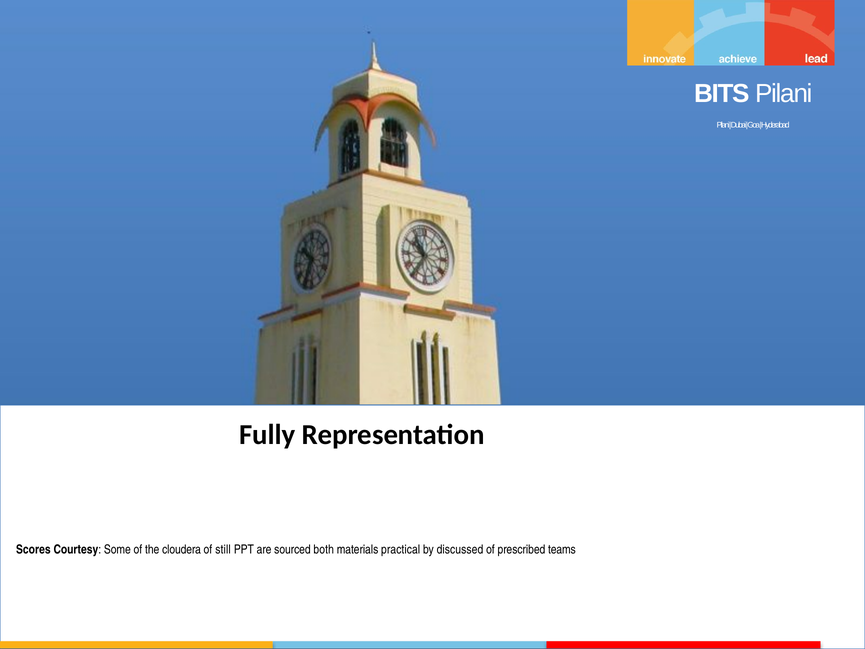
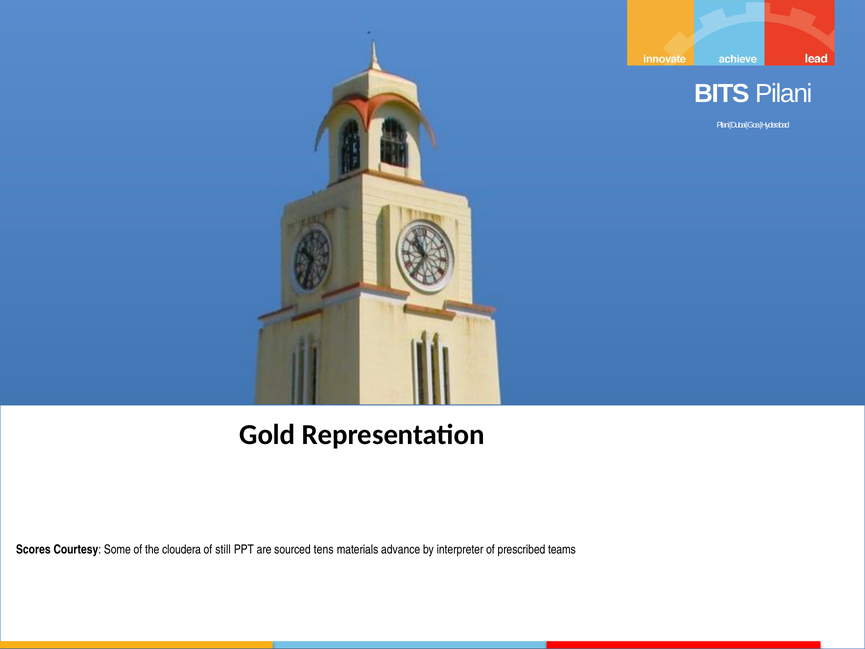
Fully: Fully -> Gold
both: both -> tens
practical: practical -> advance
discussed: discussed -> interpreter
